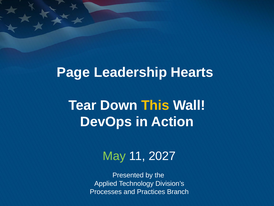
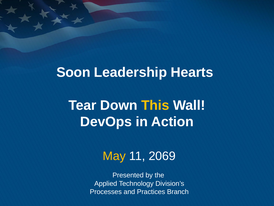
Page: Page -> Soon
May colour: light green -> yellow
2027: 2027 -> 2069
